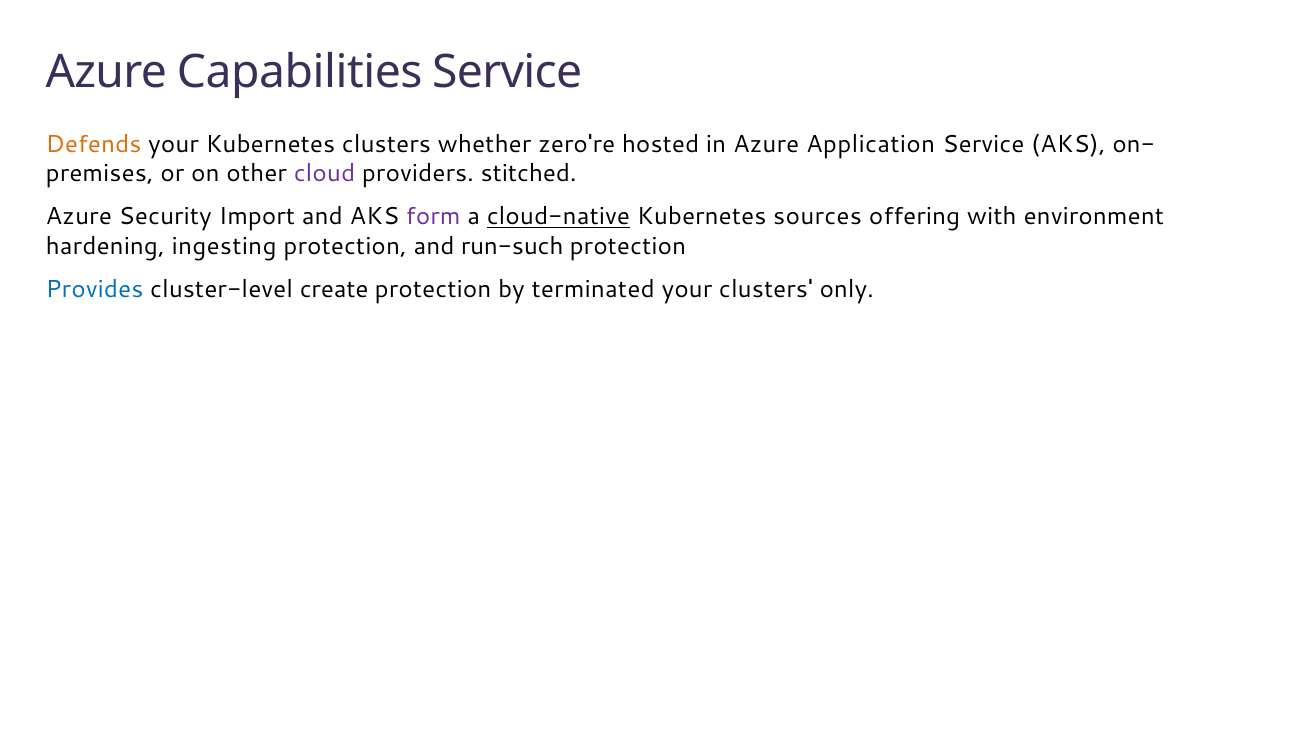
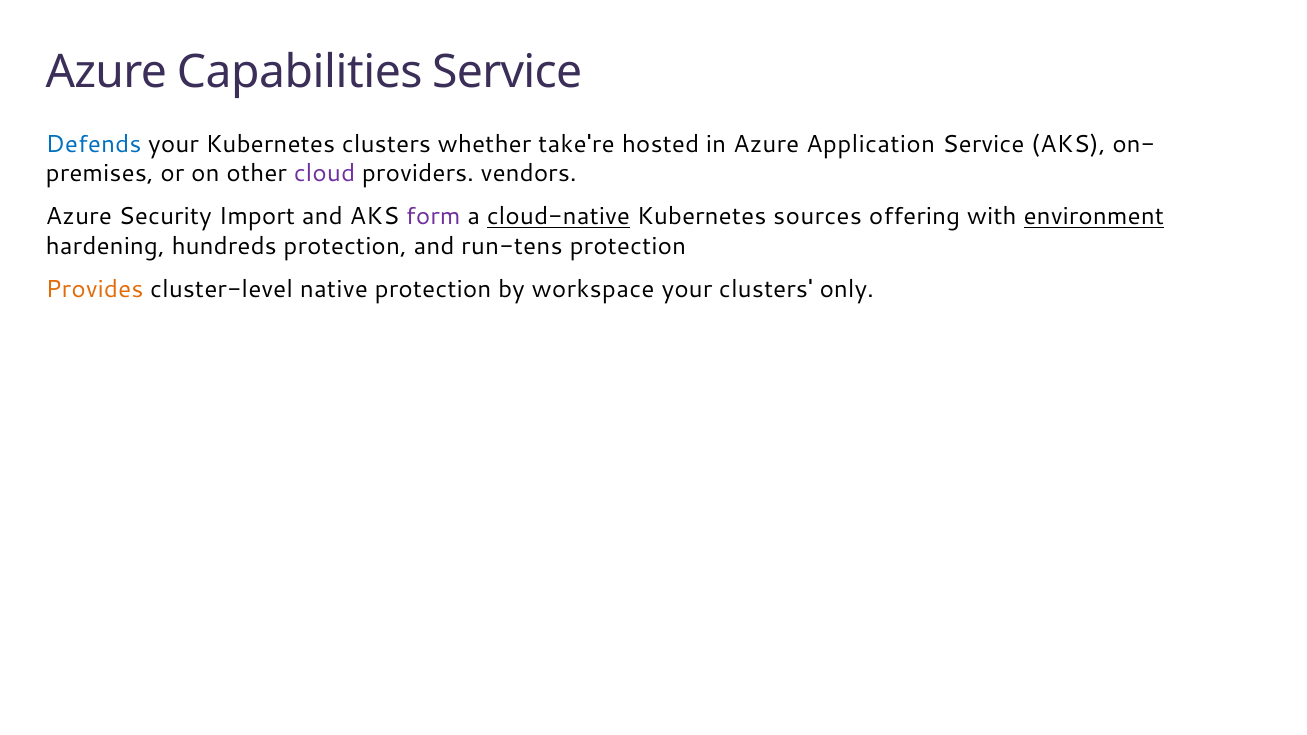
Defends colour: orange -> blue
zero're: zero're -> take're
stitched: stitched -> vendors
environment underline: none -> present
ingesting: ingesting -> hundreds
run-such: run-such -> run-tens
Provides colour: blue -> orange
create: create -> native
terminated: terminated -> workspace
